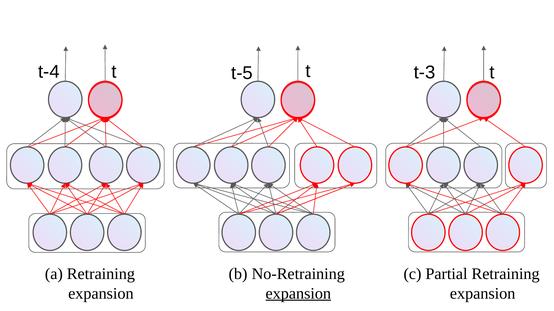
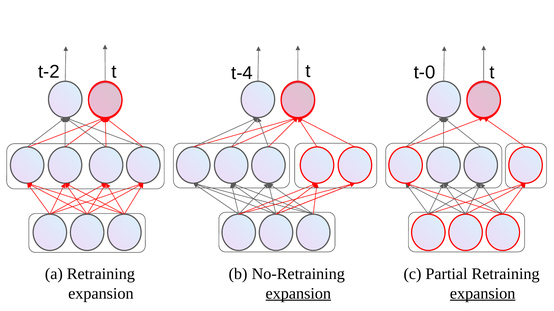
t-4: t-4 -> t-2
t-5: t-5 -> t-4
t-3: t-3 -> t-0
expansion at (483, 294) underline: none -> present
